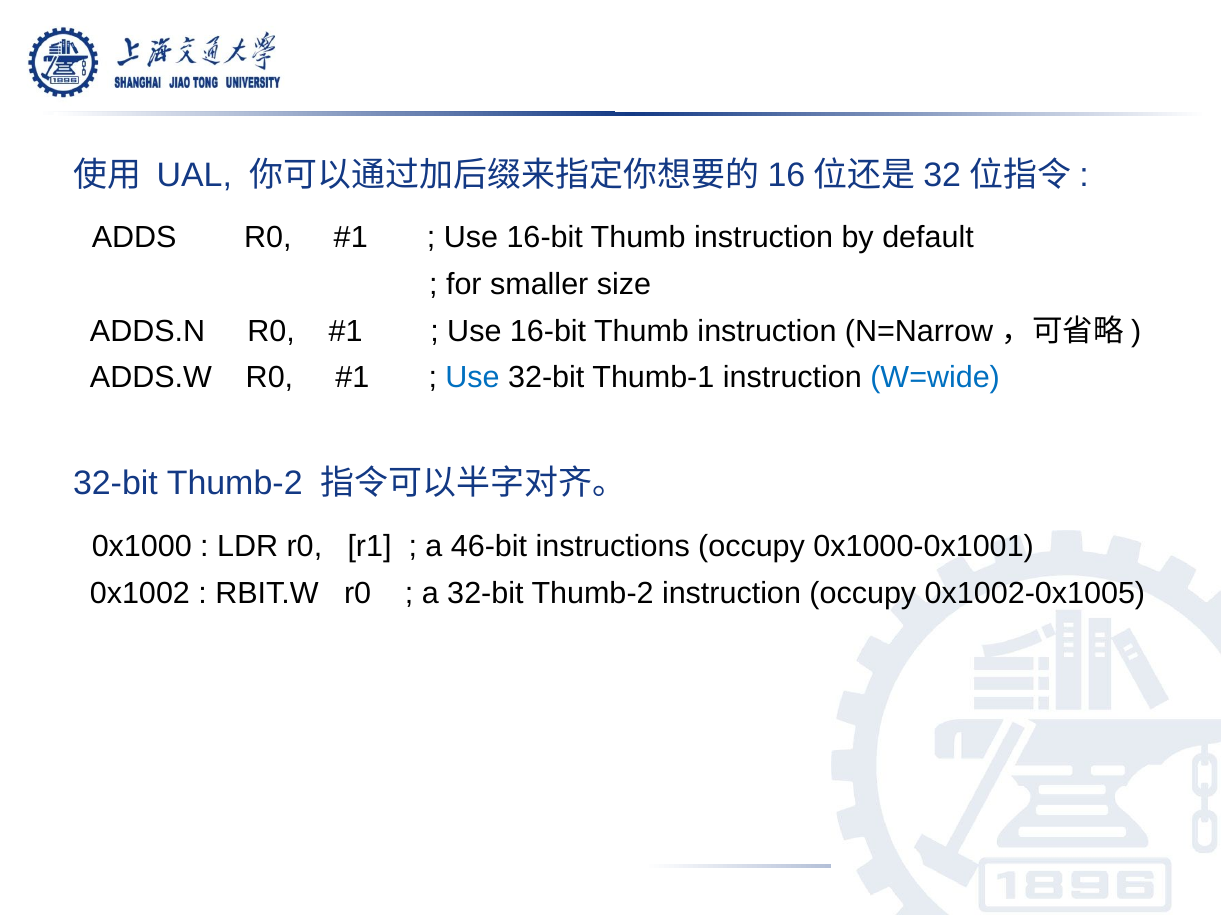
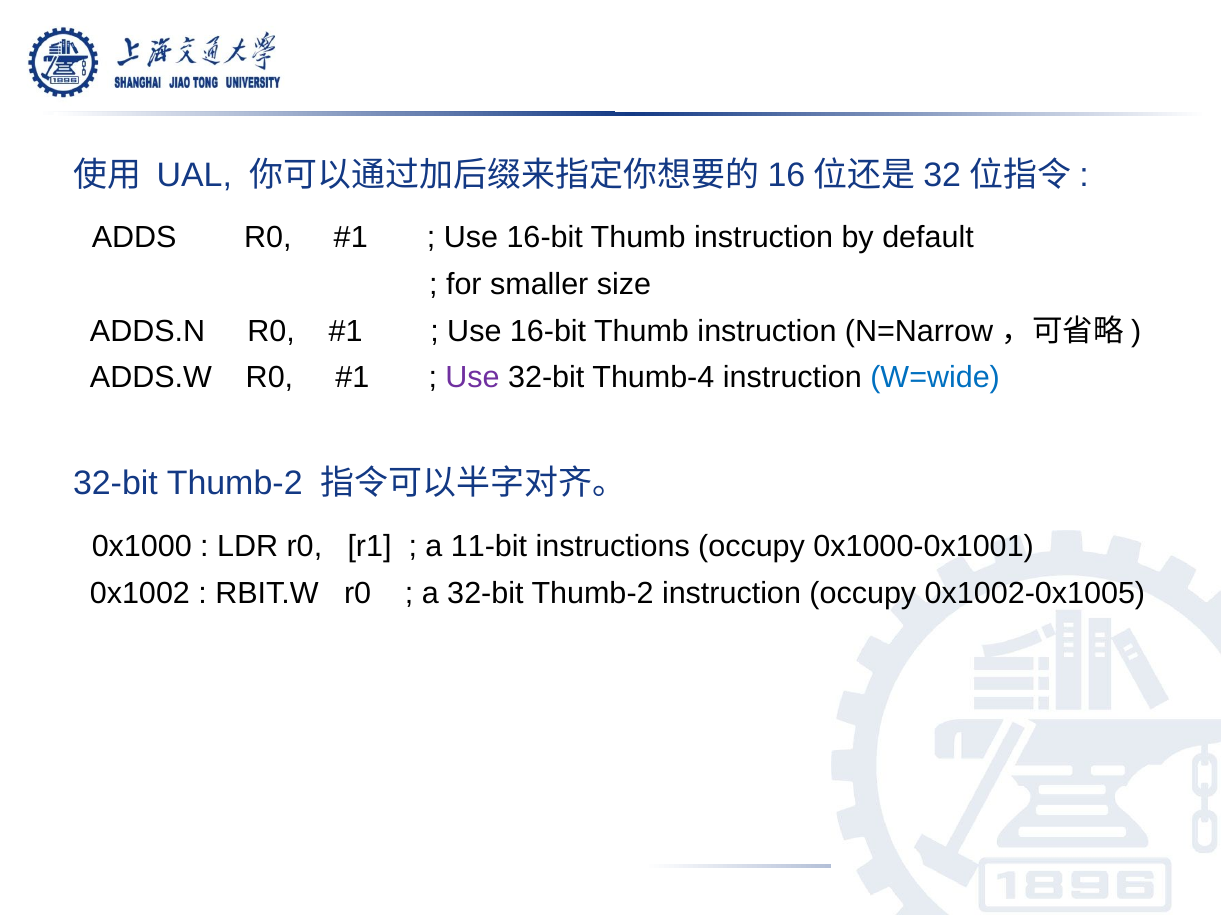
Use at (473, 378) colour: blue -> purple
Thumb-1: Thumb-1 -> Thumb-4
46-bit: 46-bit -> 11-bit
